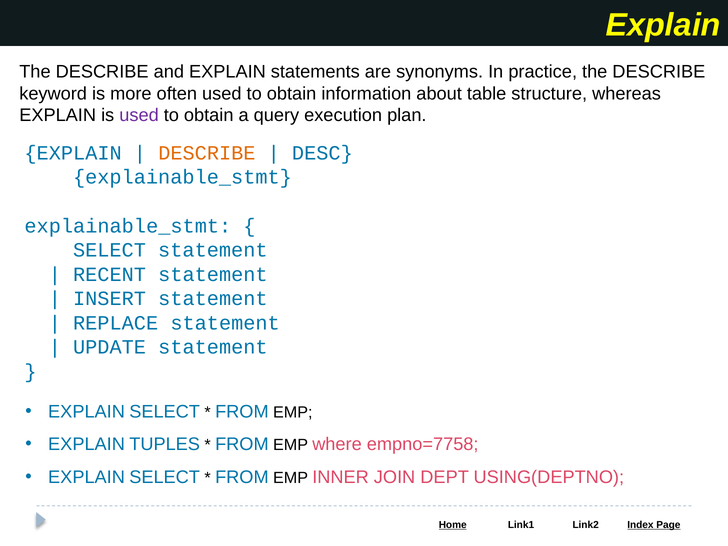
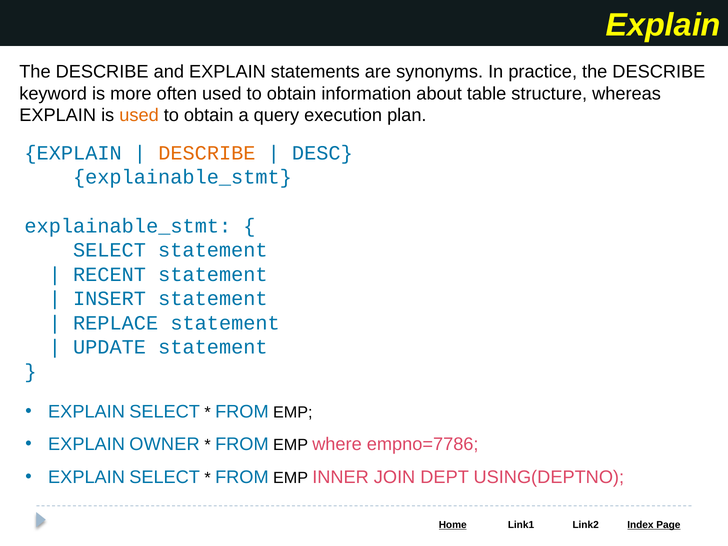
used at (139, 115) colour: purple -> orange
TUPLES: TUPLES -> OWNER
empno=7758: empno=7758 -> empno=7786
